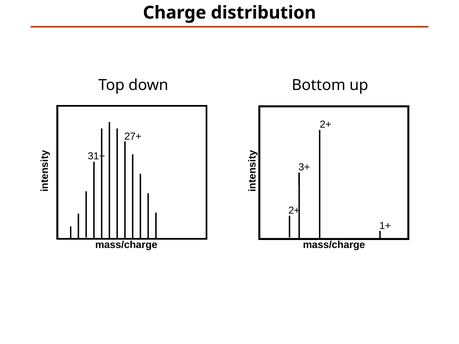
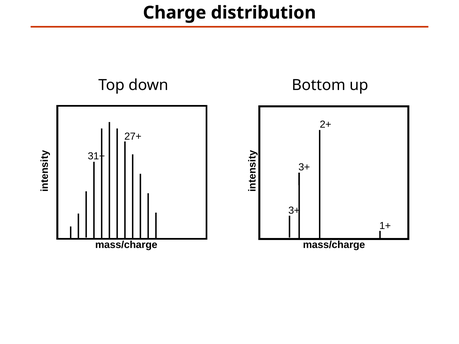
2+ at (294, 211): 2+ -> 3+
